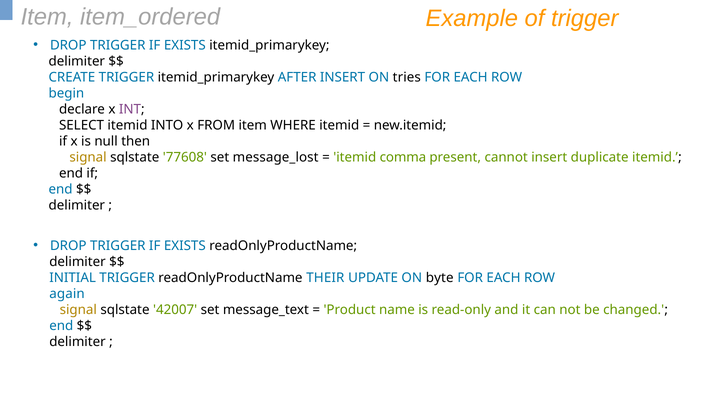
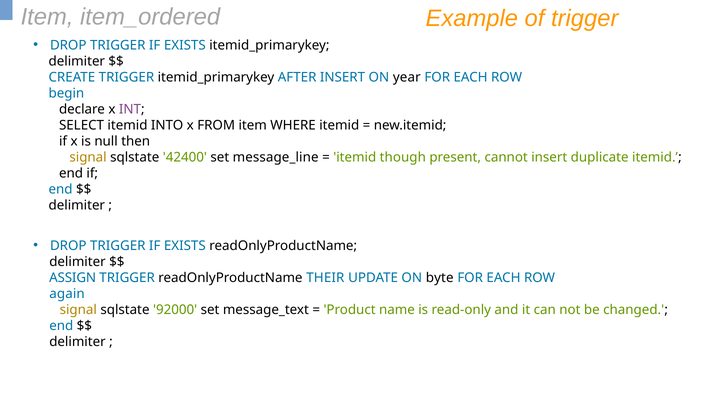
tries: tries -> year
77608: 77608 -> 42400
message_lost: message_lost -> message_line
comma: comma -> though
INITIAL: INITIAL -> ASSIGN
42007: 42007 -> 92000
